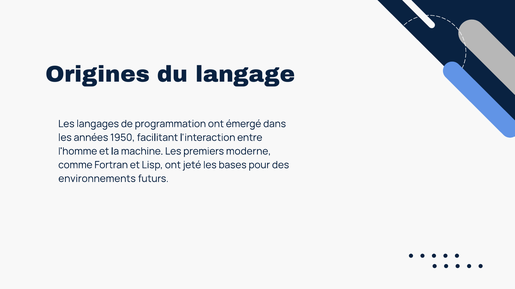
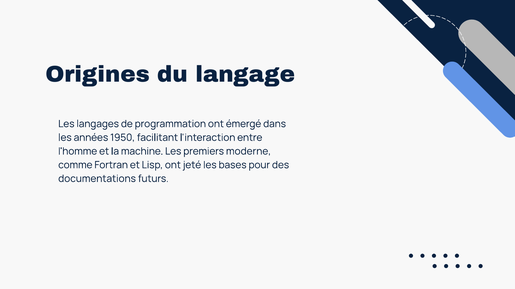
environnements: environnements -> documentations
